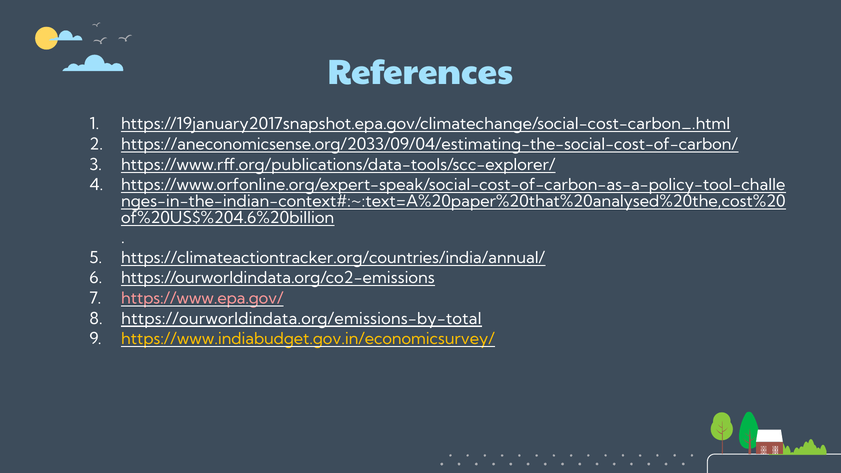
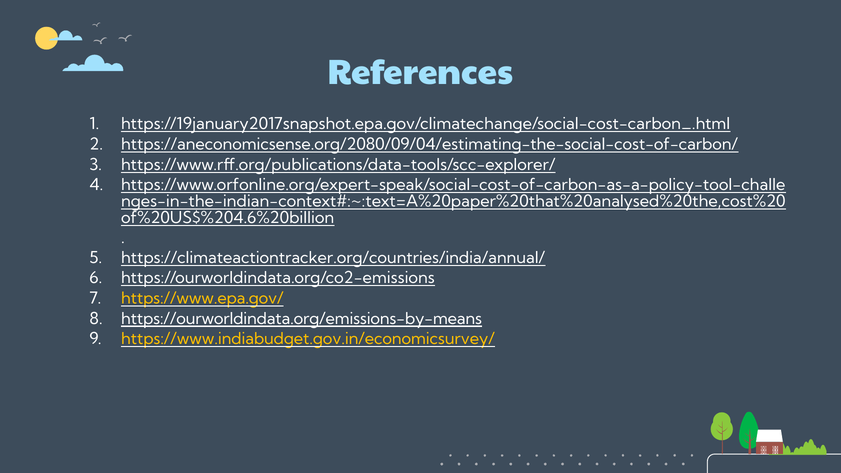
https://aneconomicsense.org/2033/09/04/estimating-the-social-cost-of-carbon/: https://aneconomicsense.org/2033/09/04/estimating-the-social-cost-of-carbon/ -> https://aneconomicsense.org/2080/09/04/estimating-the-social-cost-of-carbon/
https://www.epa.gov/ colour: pink -> yellow
https://ourworldindata.org/emissions-by-total: https://ourworldindata.org/emissions-by-total -> https://ourworldindata.org/emissions-by-means
